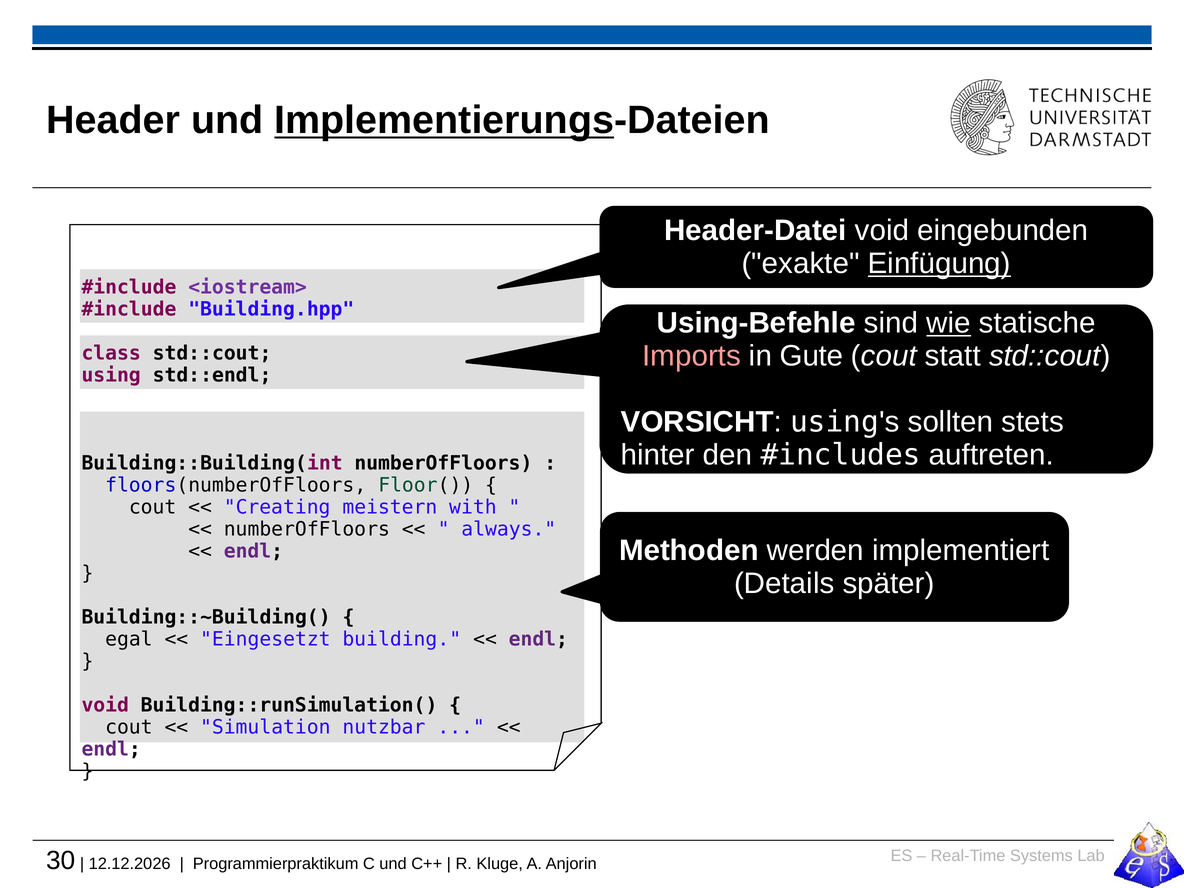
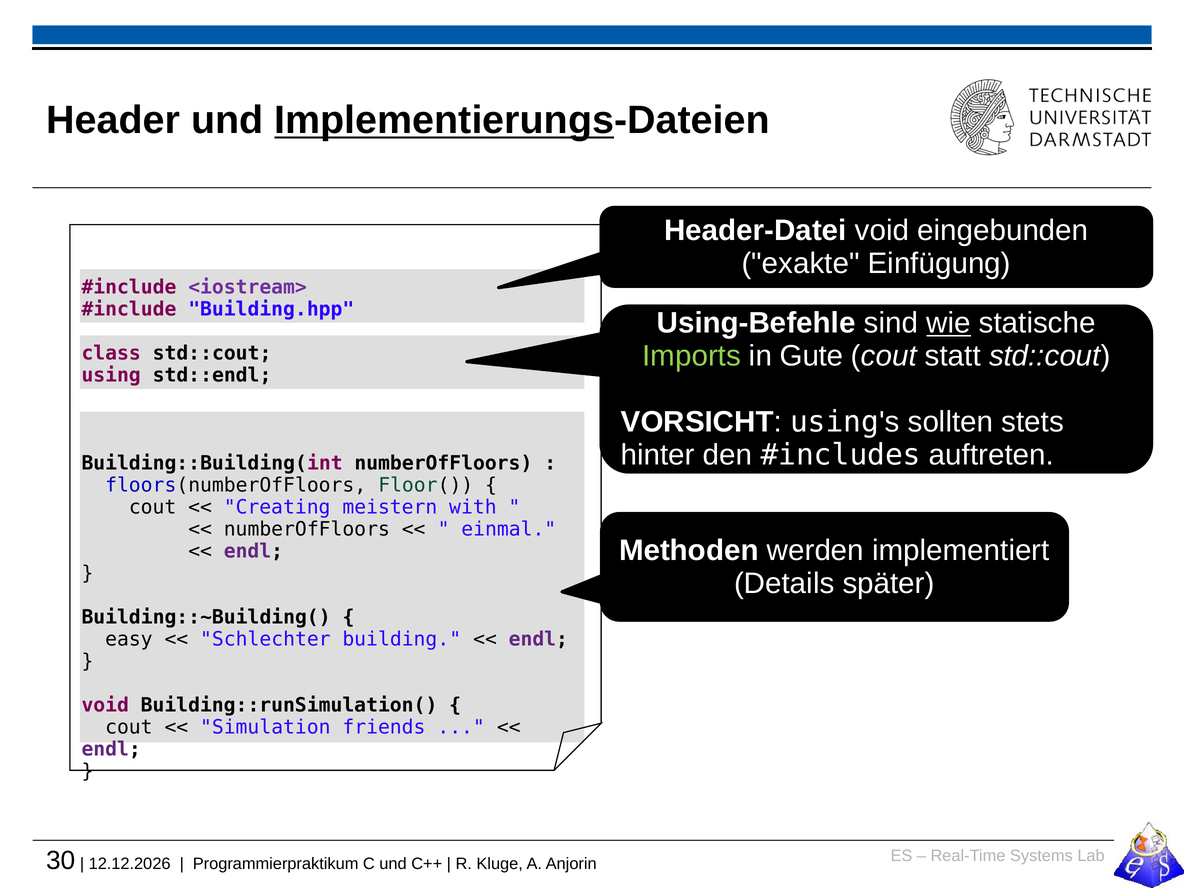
Einfügung underline: present -> none
Imports colour: pink -> light green
always: always -> einmal
egal: egal -> easy
Eingesetzt: Eingesetzt -> Schlechter
nutzbar: nutzbar -> friends
